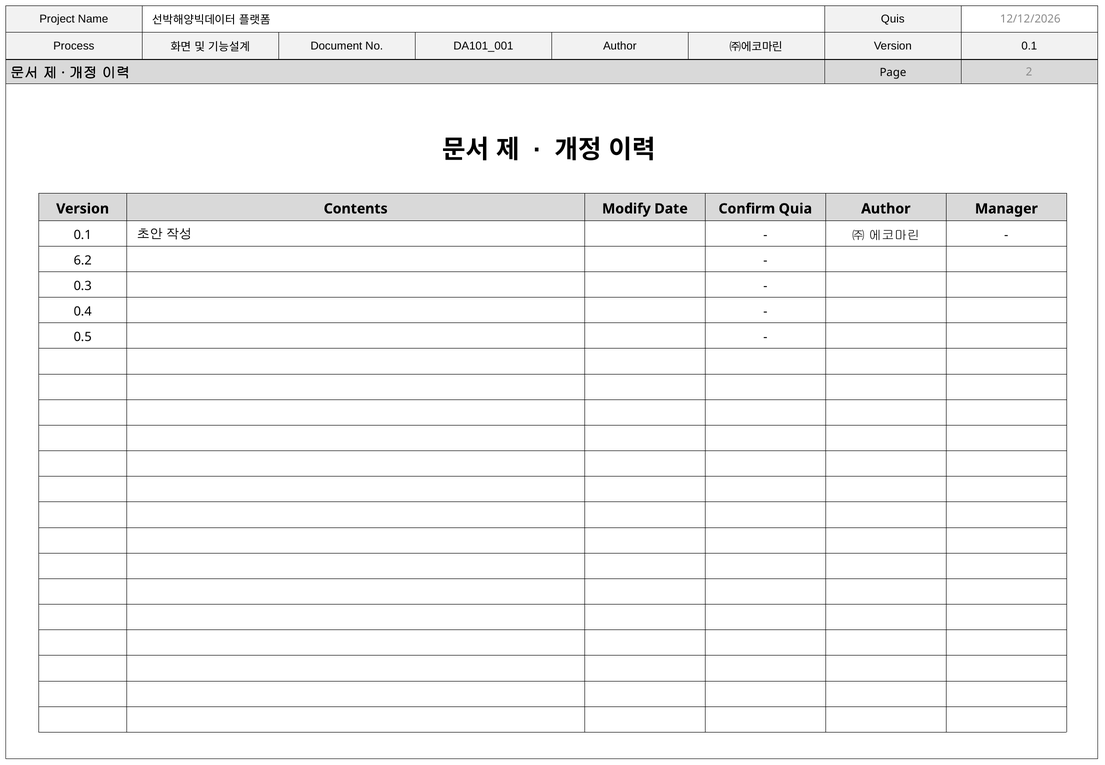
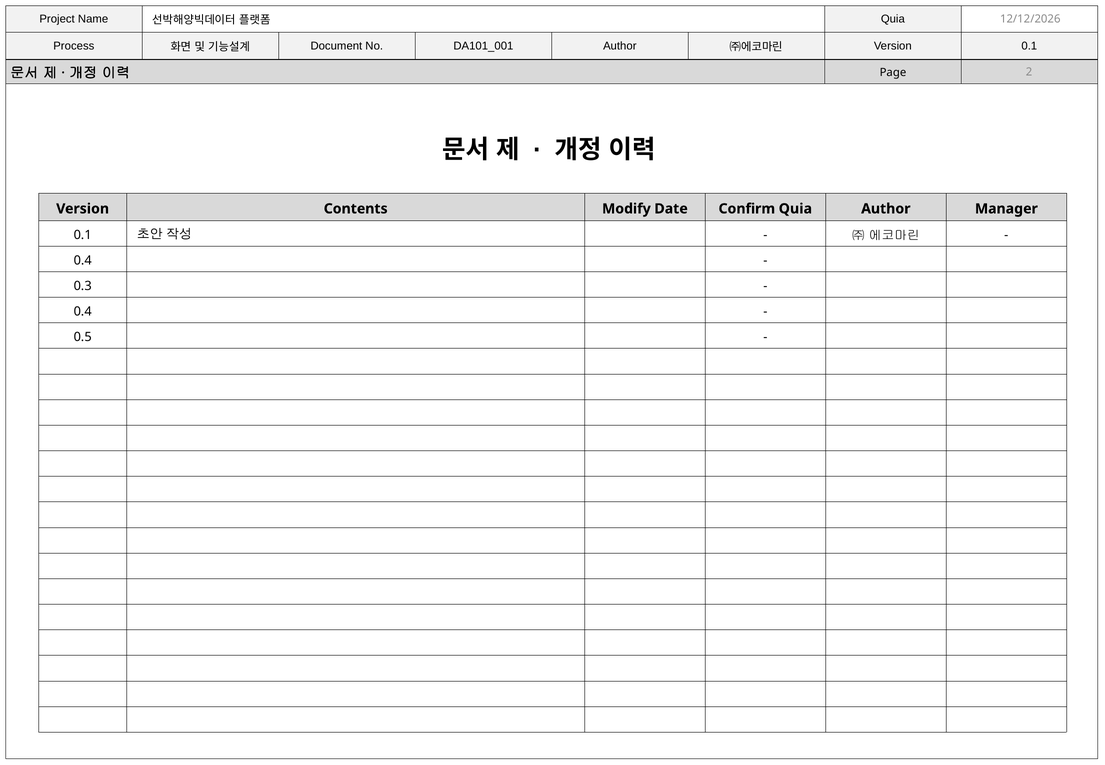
Quis at (893, 19): Quis -> Quia
6.2 at (83, 261): 6.2 -> 0.4
